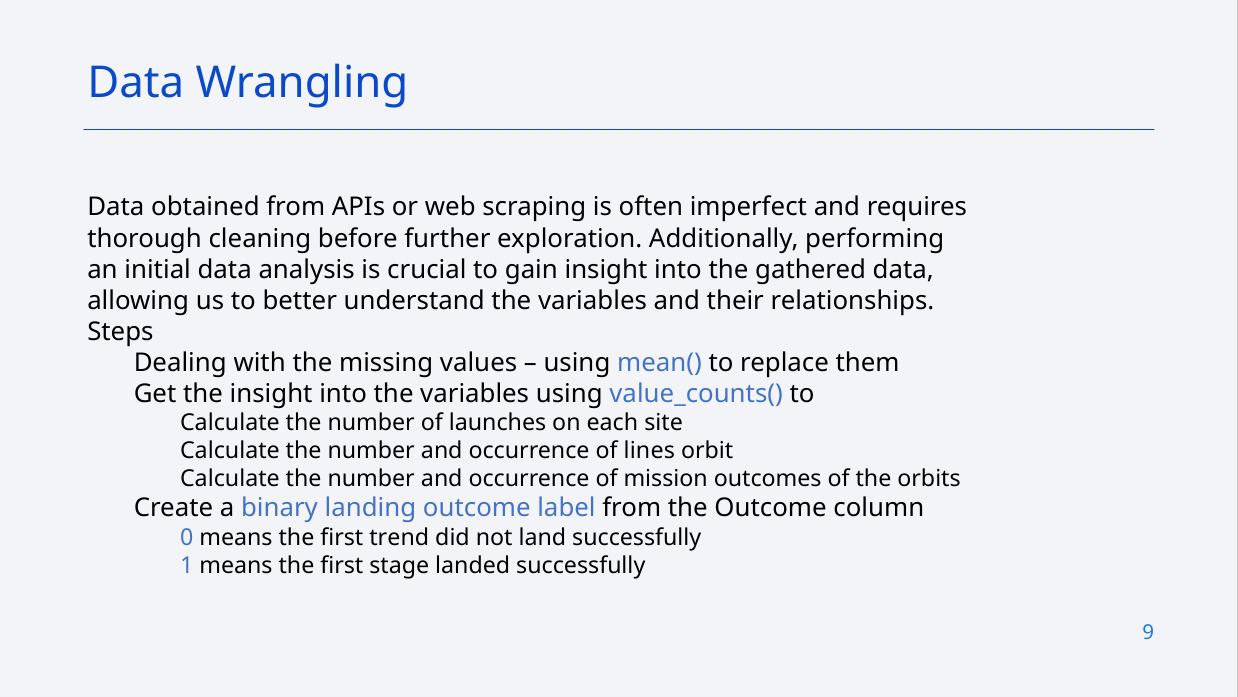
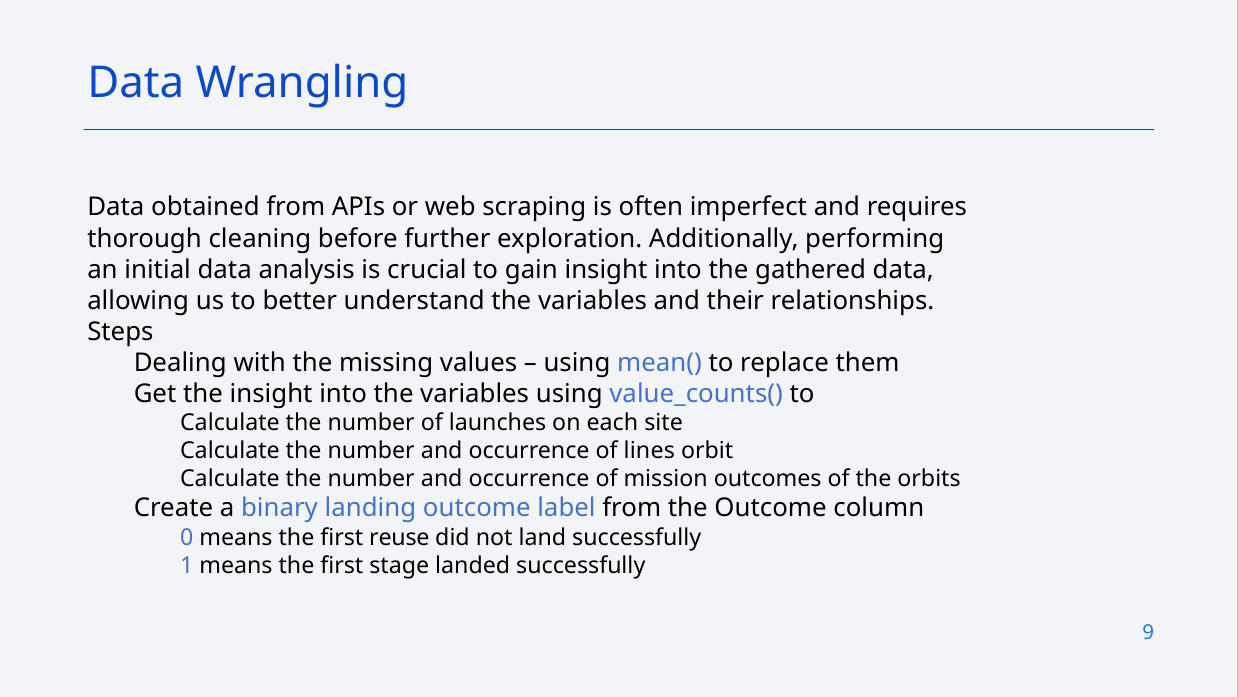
trend: trend -> reuse
